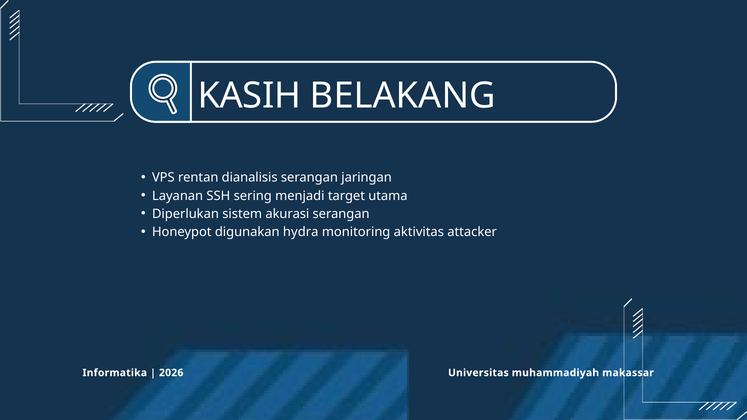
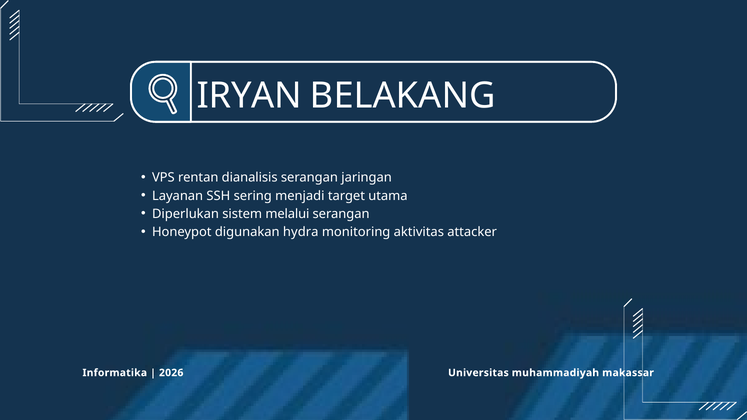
KASIH: KASIH -> IRYAN
akurasi: akurasi -> melalui
